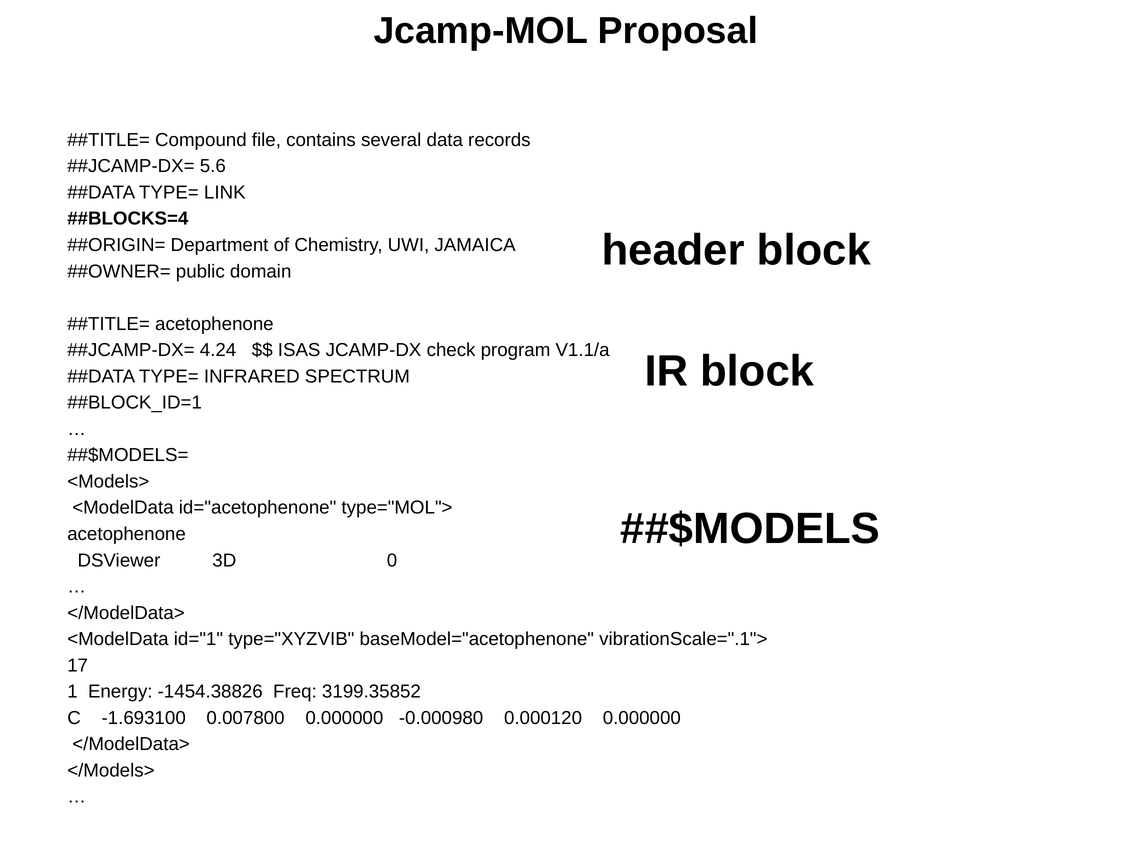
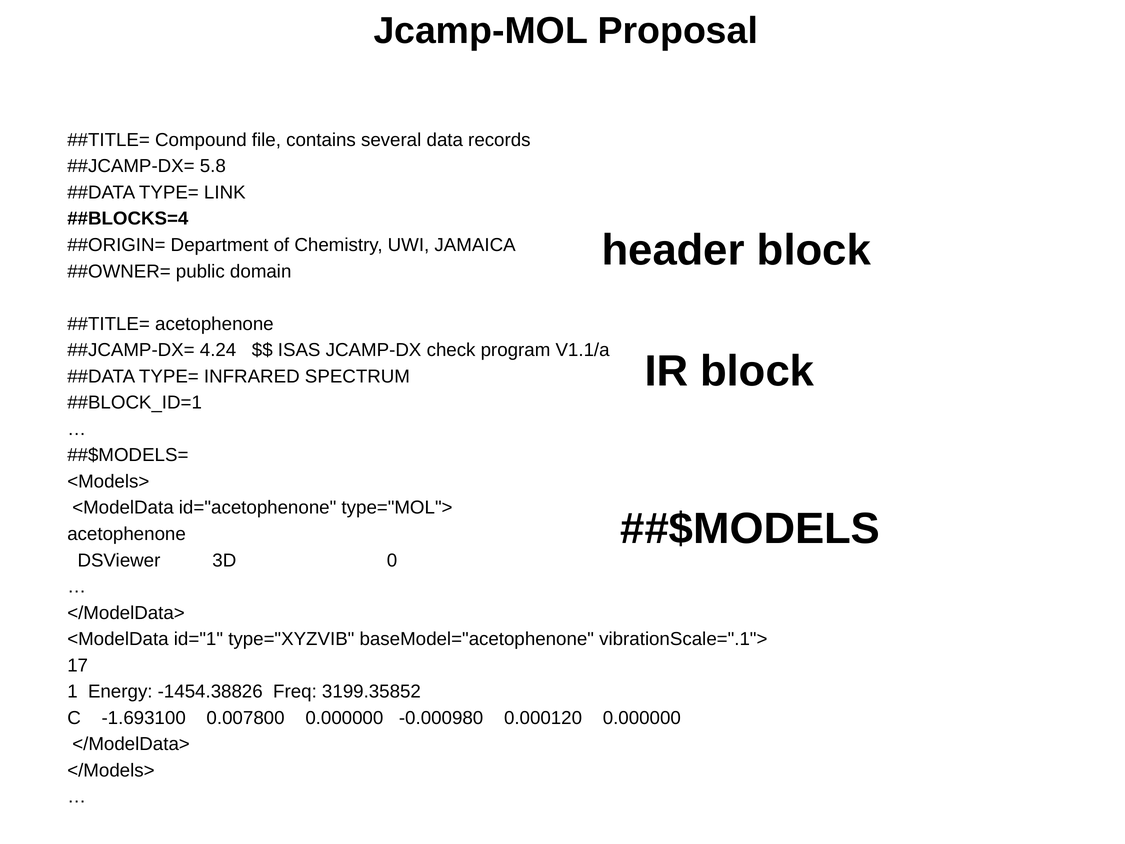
5.6: 5.6 -> 5.8
